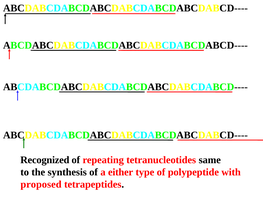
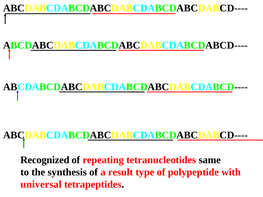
either: either -> result
proposed: proposed -> universal
